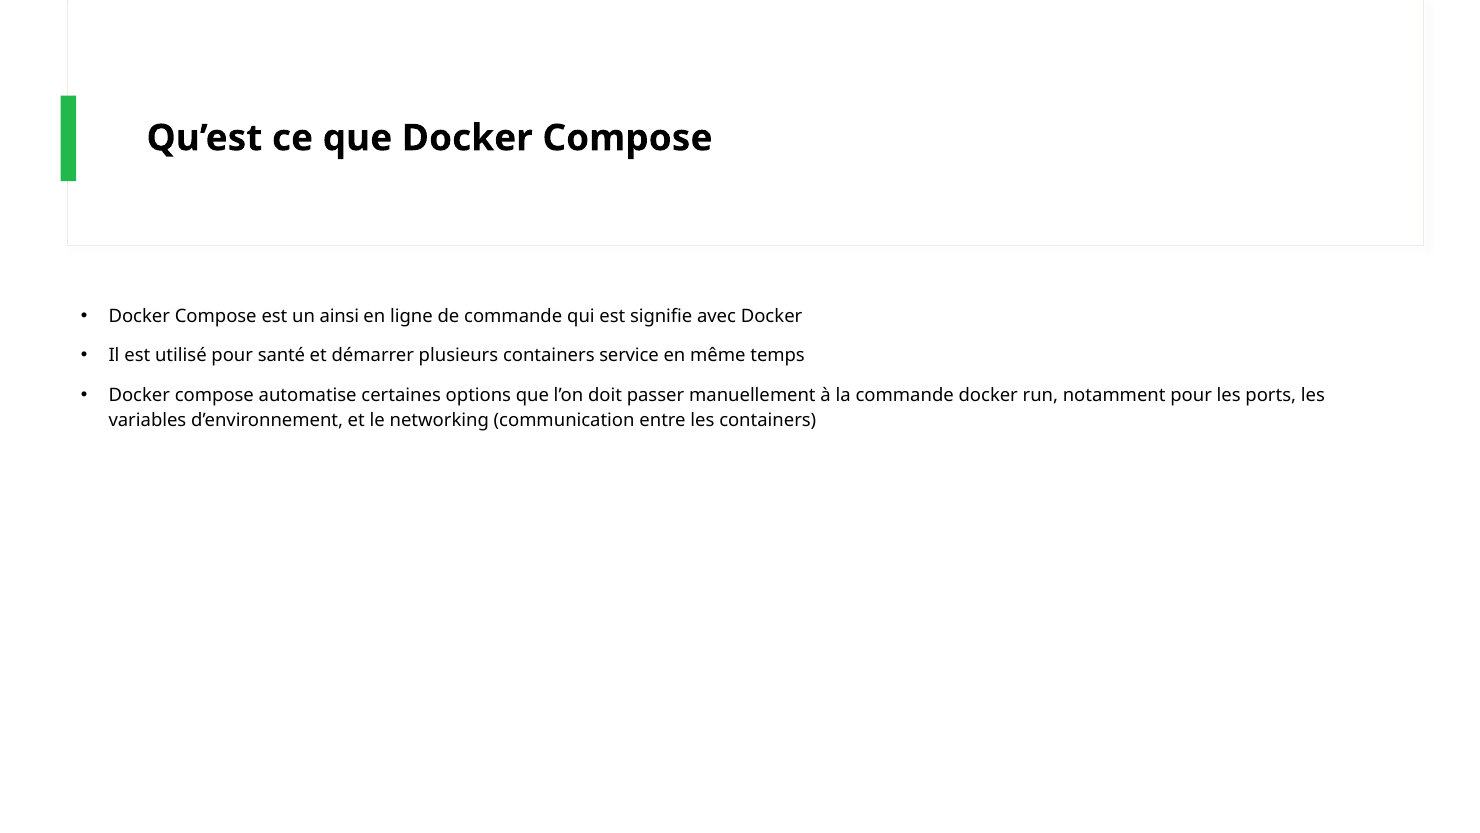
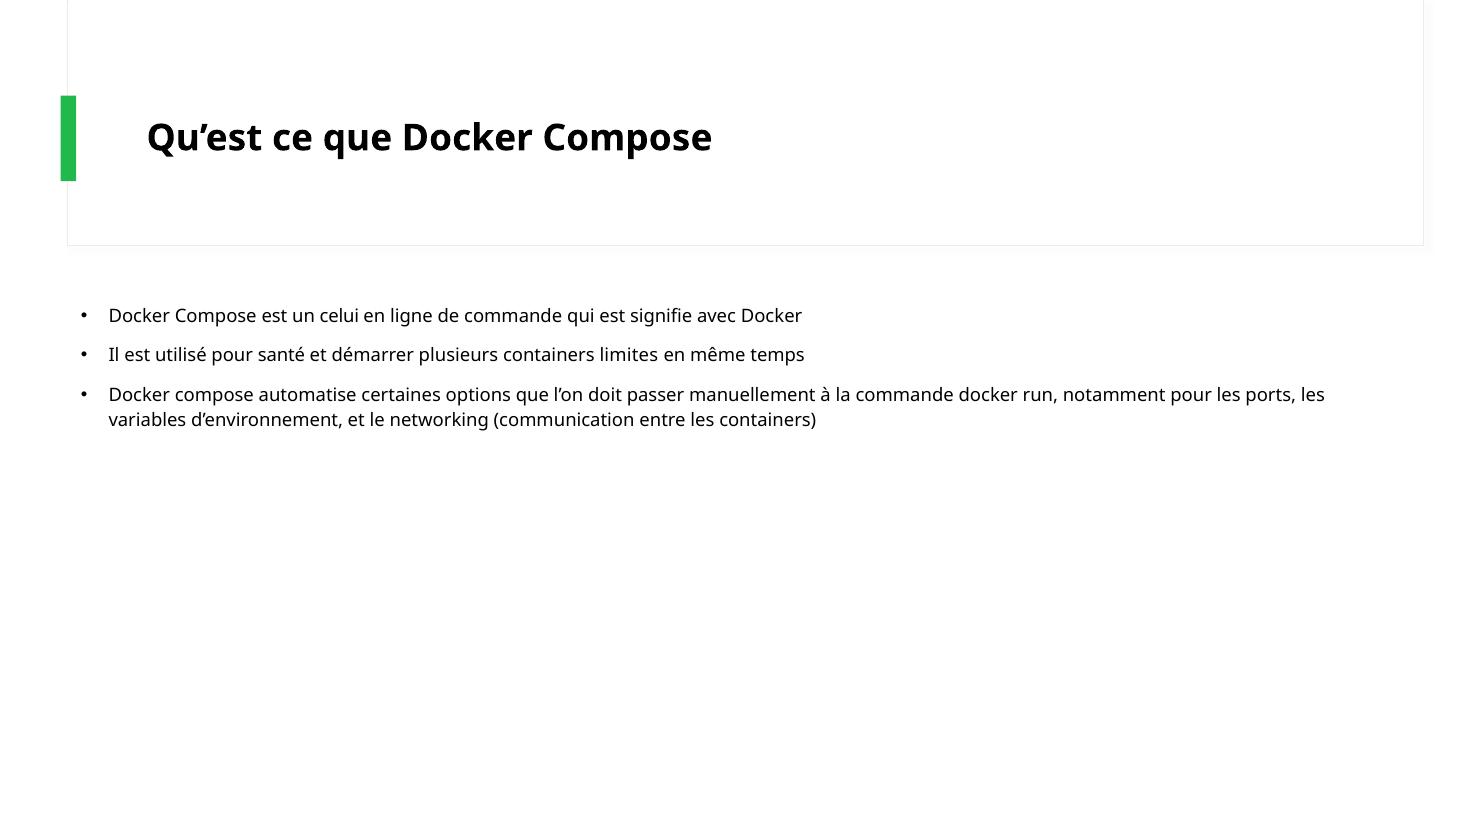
ainsi: ainsi -> celui
service: service -> limites
